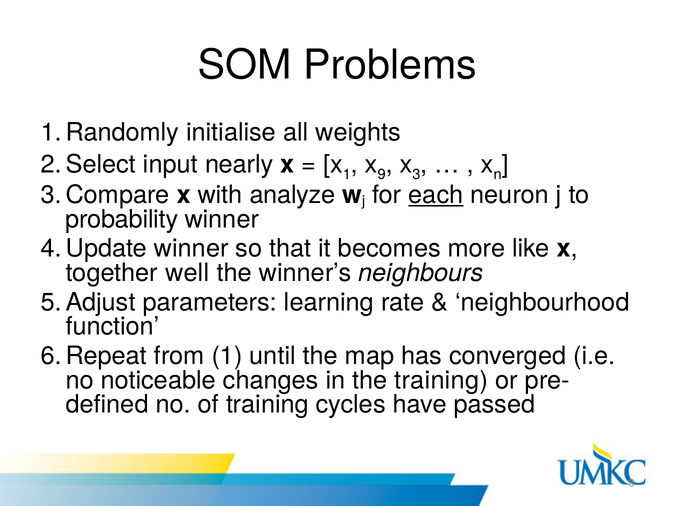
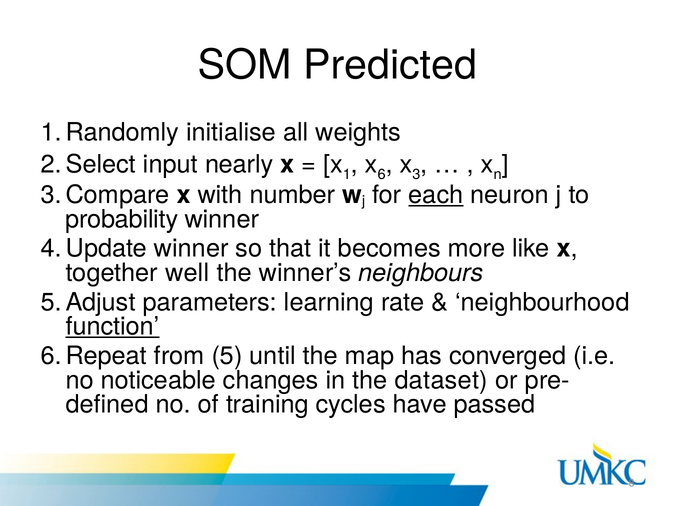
Problems: Problems -> Predicted
9: 9 -> 6
analyze: analyze -> number
function underline: none -> present
from 1: 1 -> 5
the training: training -> dataset
